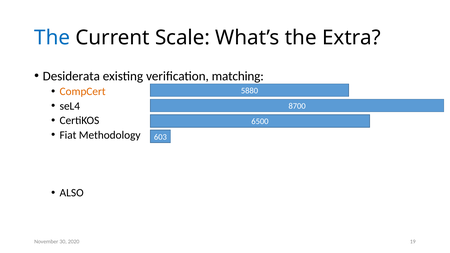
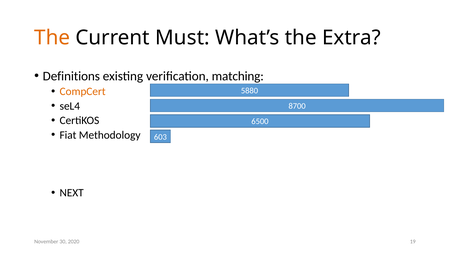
The at (52, 38) colour: blue -> orange
Scale: Scale -> Must
Desiderata: Desiderata -> Definitions
ALSO: ALSO -> NEXT
